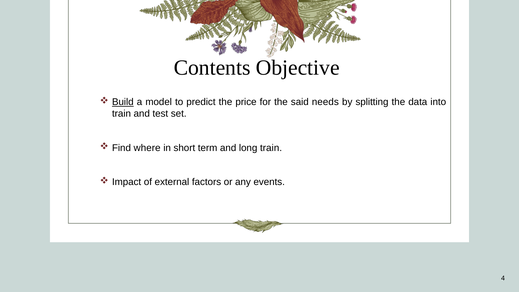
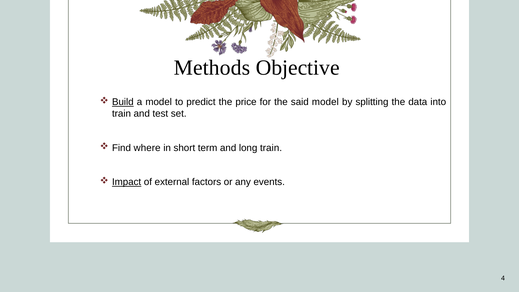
Contents: Contents -> Methods
said needs: needs -> model
Impact underline: none -> present
